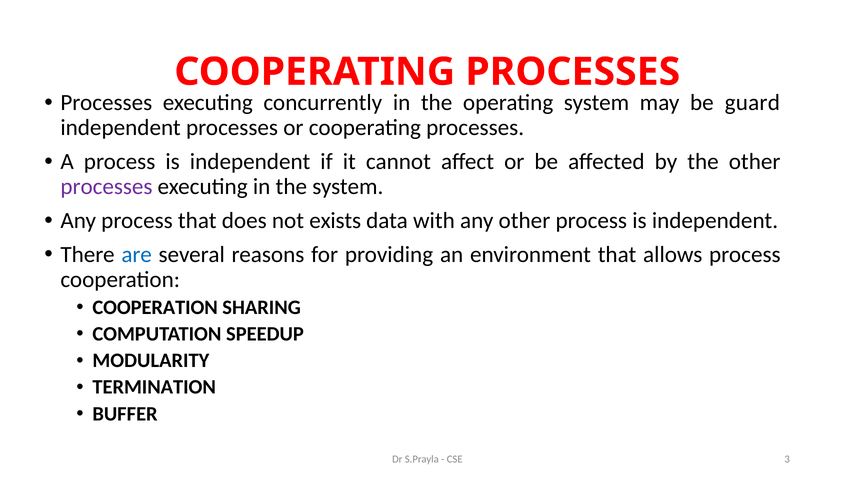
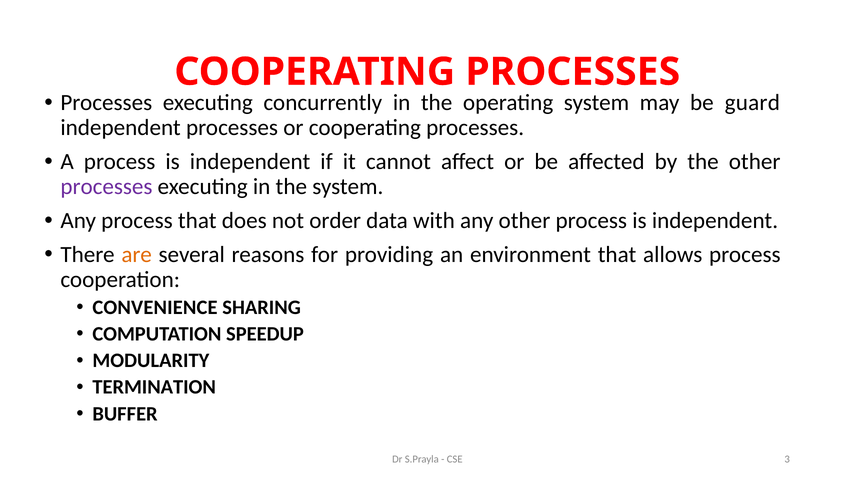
exists: exists -> order
are colour: blue -> orange
COOPERATION at (155, 308): COOPERATION -> CONVENIENCE
